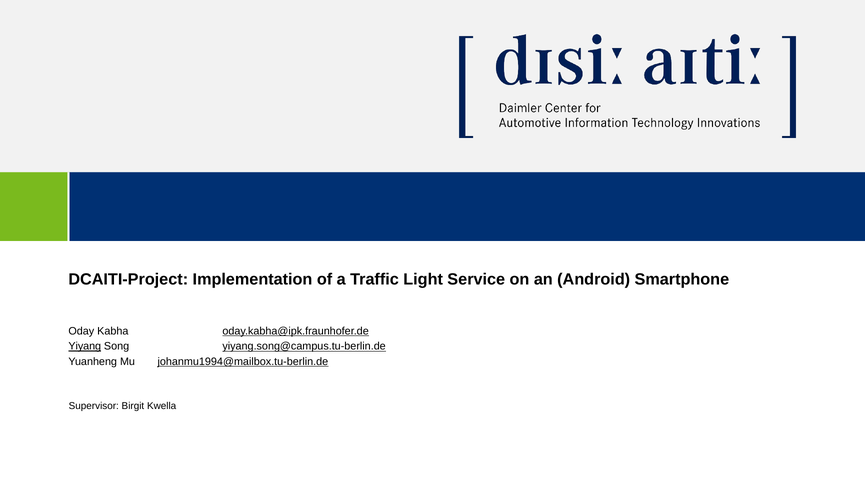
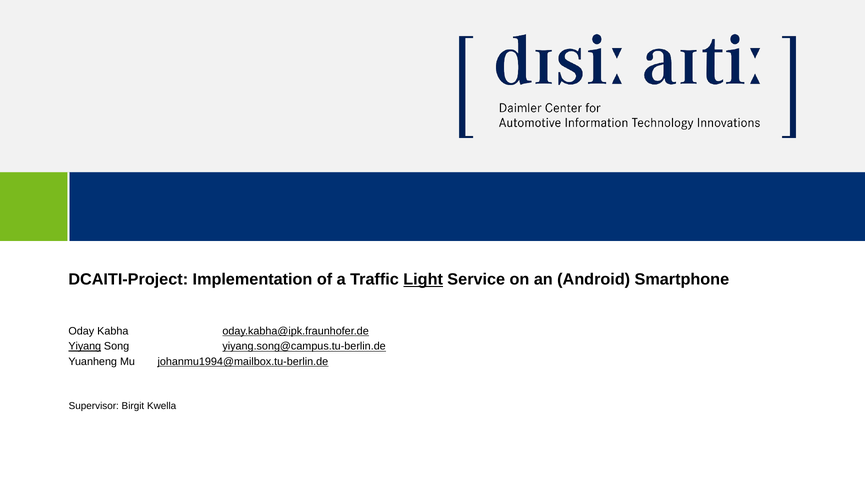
Light underline: none -> present
